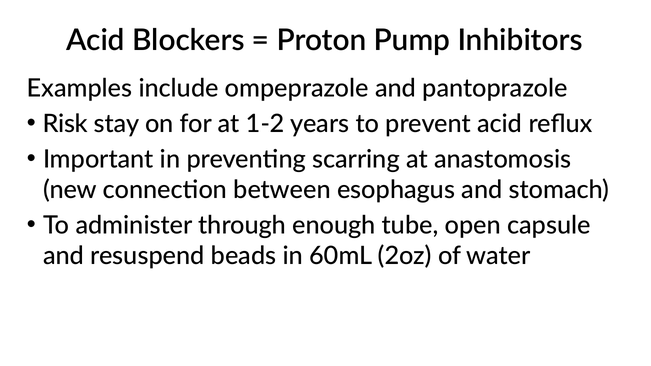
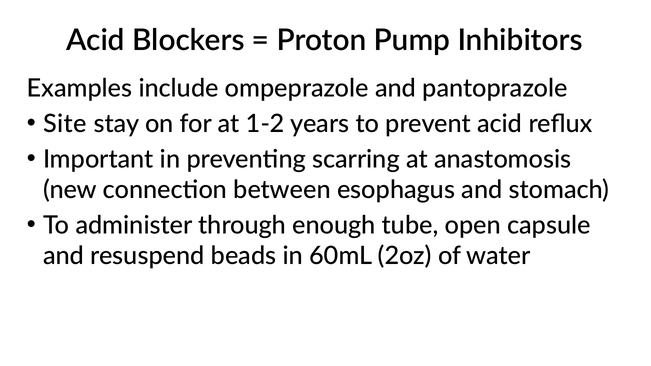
Risk: Risk -> Site
